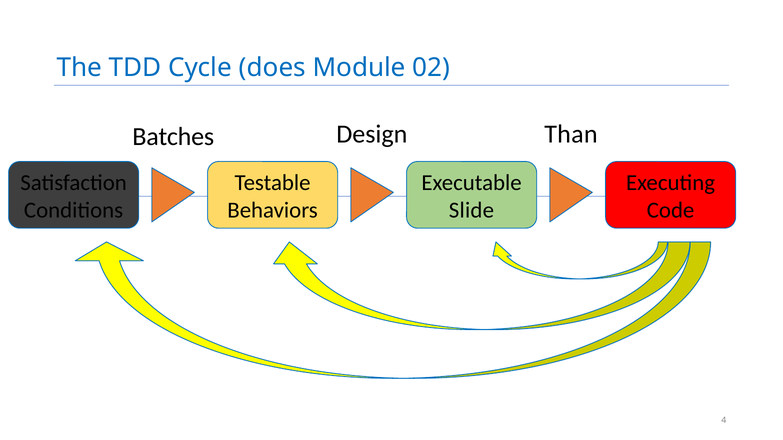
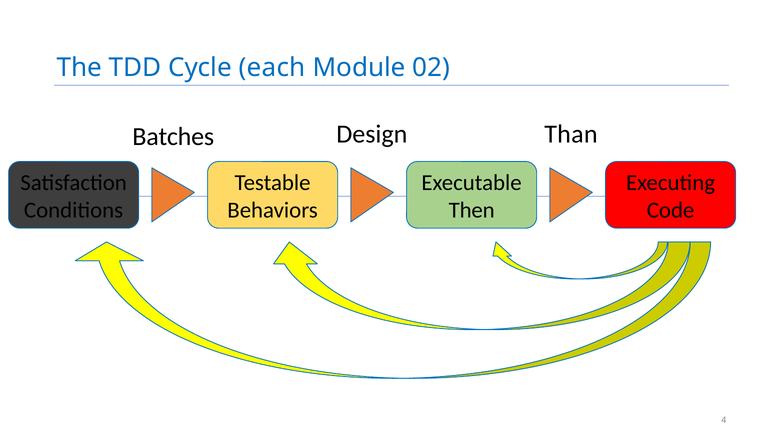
does: does -> each
Slide: Slide -> Then
